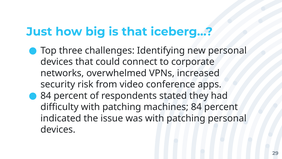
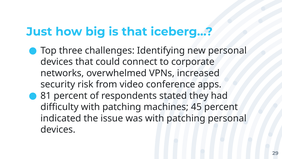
84 at (46, 96): 84 -> 81
machines 84: 84 -> 45
